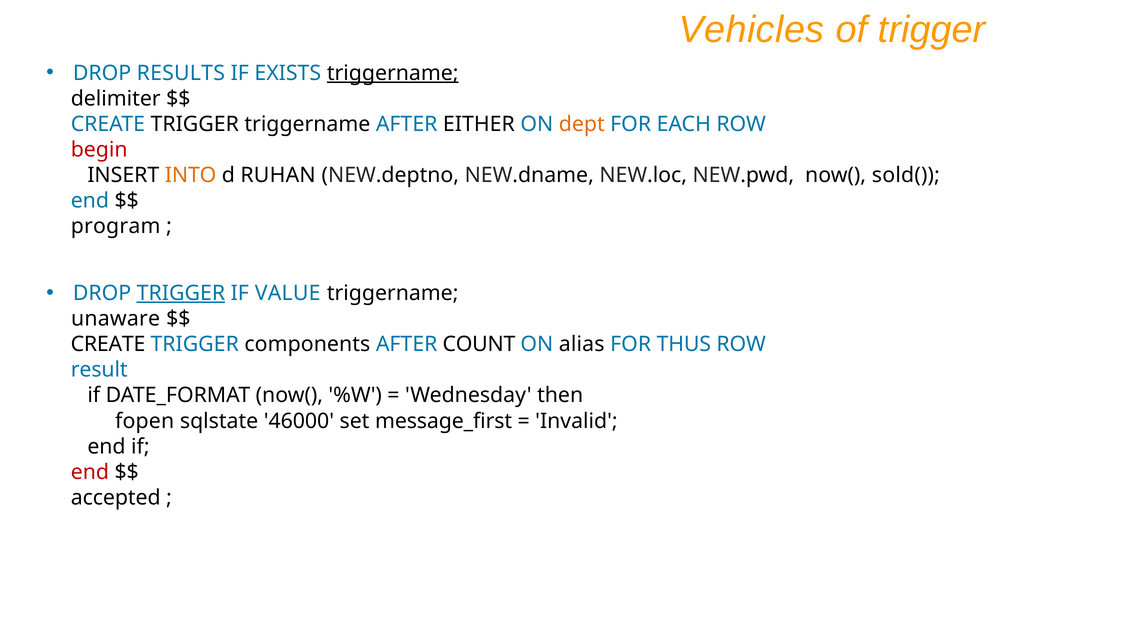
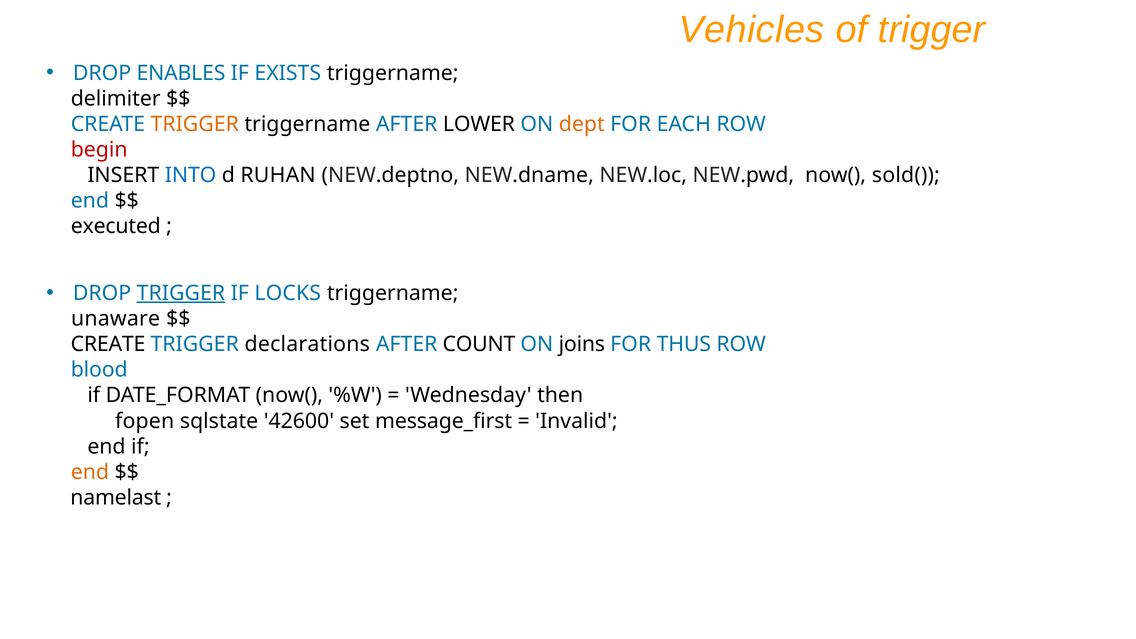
RESULTS: RESULTS -> ENABLES
triggername at (393, 73) underline: present -> none
TRIGGER at (195, 124) colour: black -> orange
EITHER: EITHER -> LOWER
INTO colour: orange -> blue
program: program -> executed
VALUE: VALUE -> LOCKS
components: components -> declarations
alias: alias -> joins
result: result -> blood
46000: 46000 -> 42600
end at (90, 472) colour: red -> orange
accepted: accepted -> namelast
